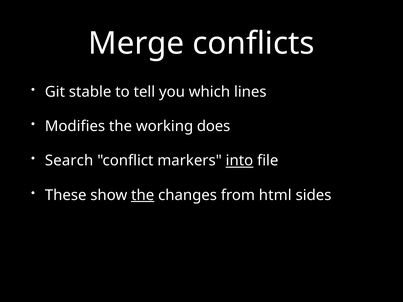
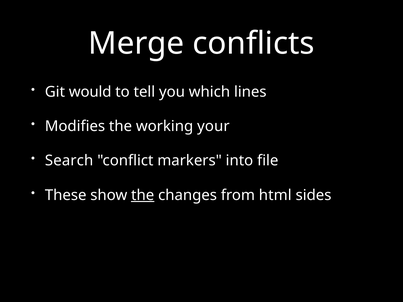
stable: stable -> would
does: does -> your
into underline: present -> none
